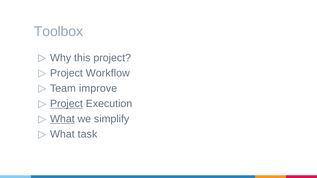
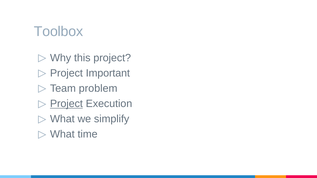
Workflow: Workflow -> Important
improve: improve -> problem
What at (62, 119) underline: present -> none
task: task -> time
